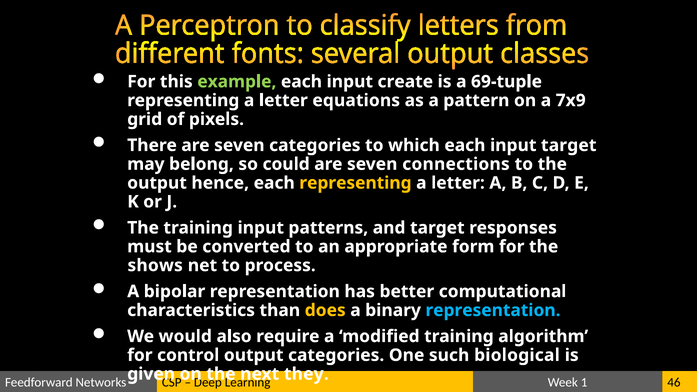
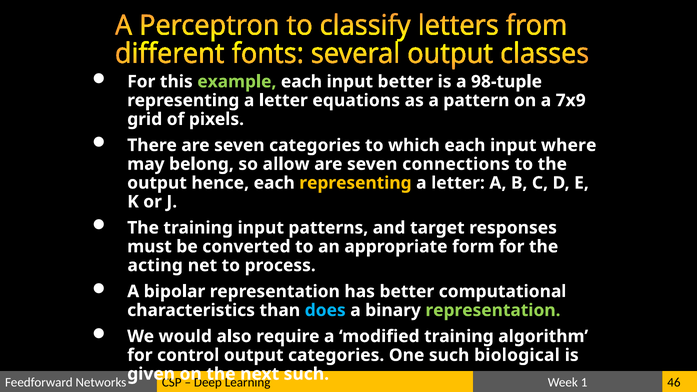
input create: create -> better
69-tuple: 69-tuple -> 98-tuple
input target: target -> where
could: could -> allow
shows: shows -> acting
does colour: yellow -> light blue
representation at (493, 310) colour: light blue -> light green
they at (306, 374): they -> such
